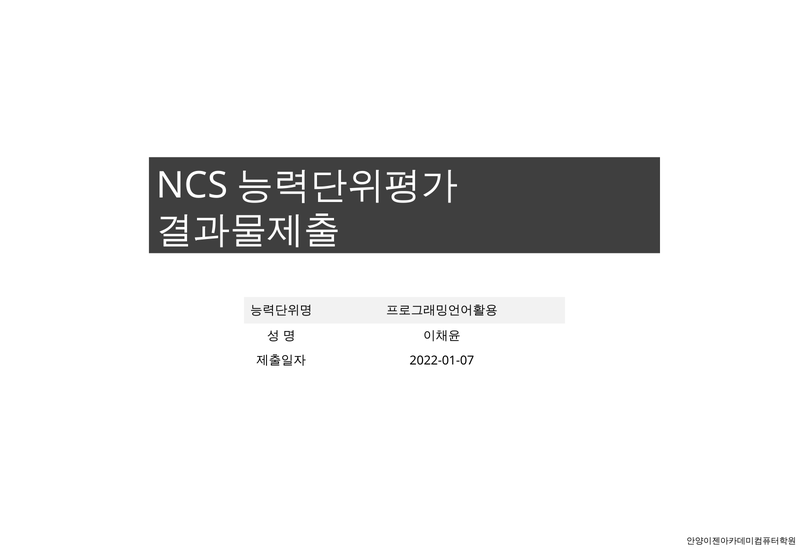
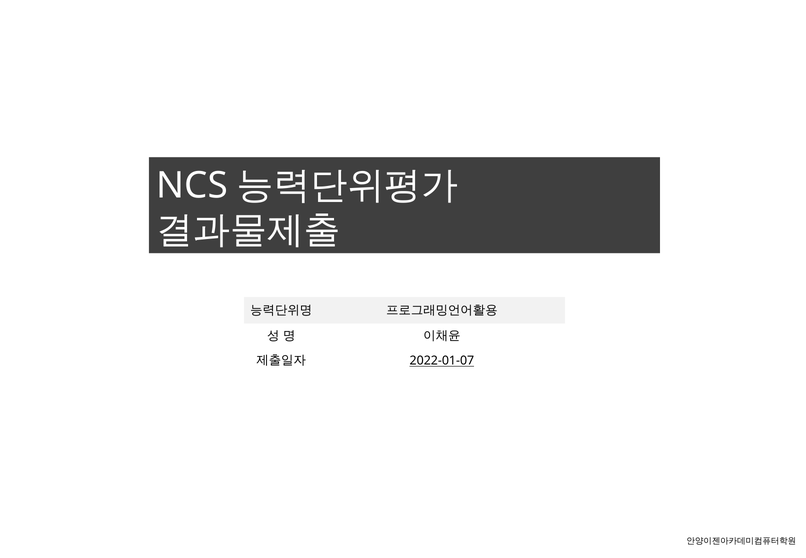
2022-01-07 underline: none -> present
